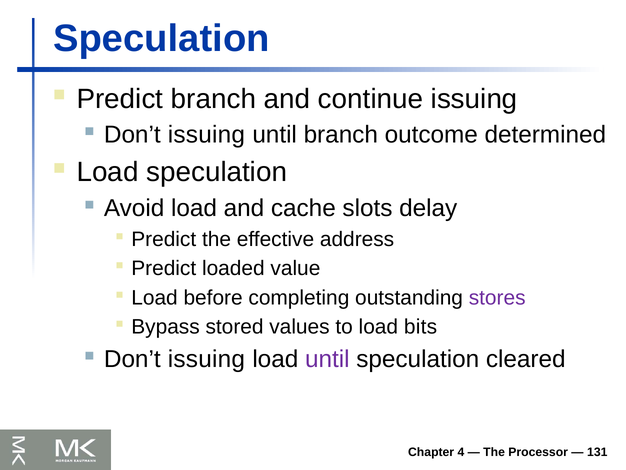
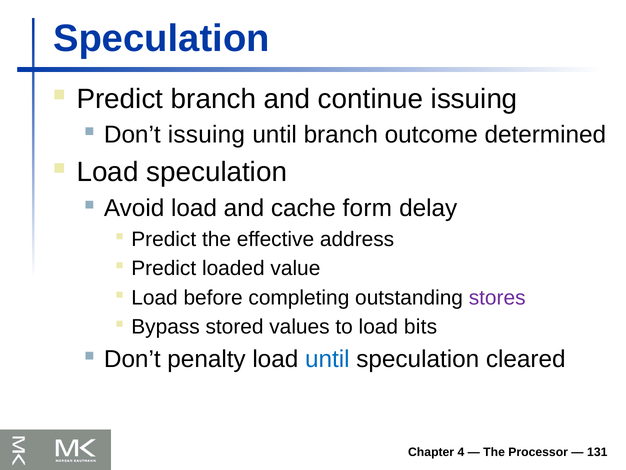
slots: slots -> form
issuing at (206, 359): issuing -> penalty
until at (327, 359) colour: purple -> blue
